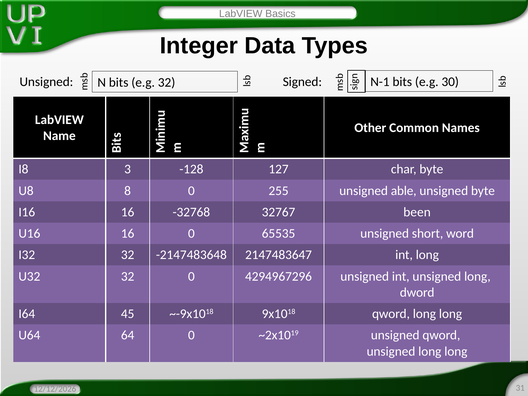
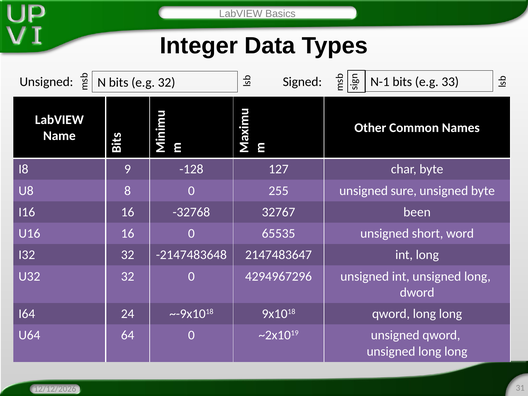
30: 30 -> 33
3: 3 -> 9
able: able -> sure
45: 45 -> 24
